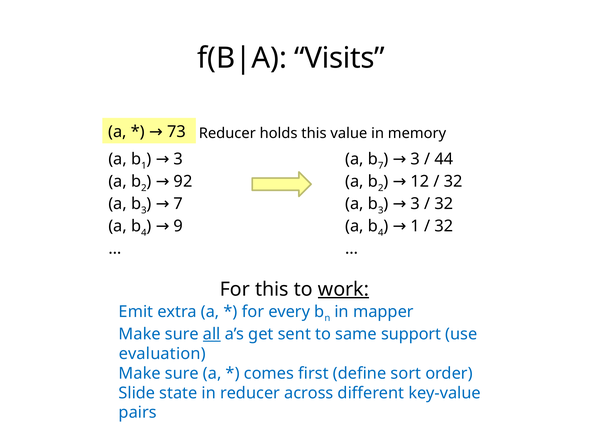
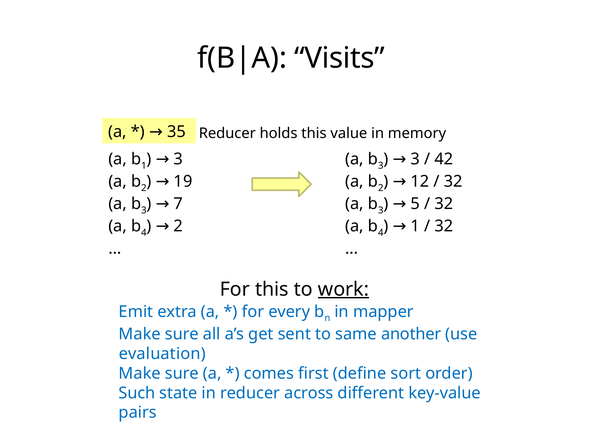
73: 73 -> 35
7 at (381, 165): 7 -> 3
44: 44 -> 42
92: 92 -> 19
3 at (415, 204): 3 -> 5
9 at (178, 226): 9 -> 2
all underline: present -> none
support: support -> another
Slide: Slide -> Such
